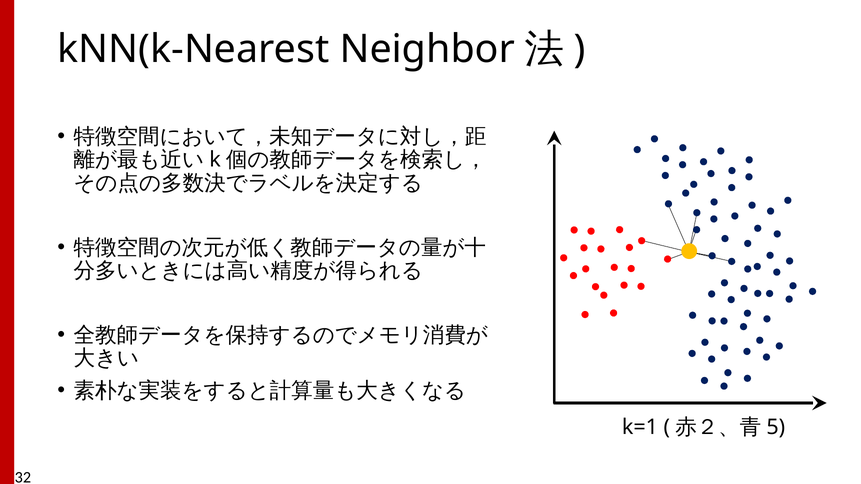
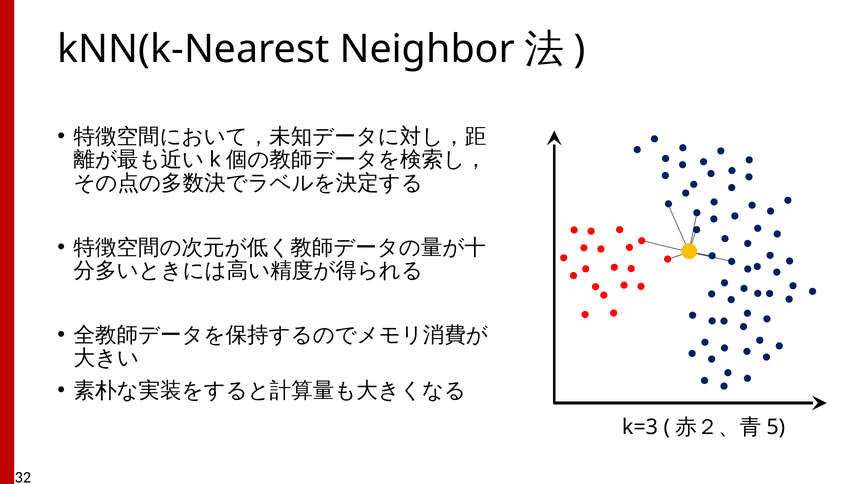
k=1: k=1 -> k=3
